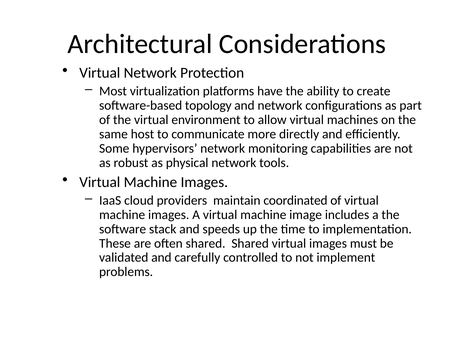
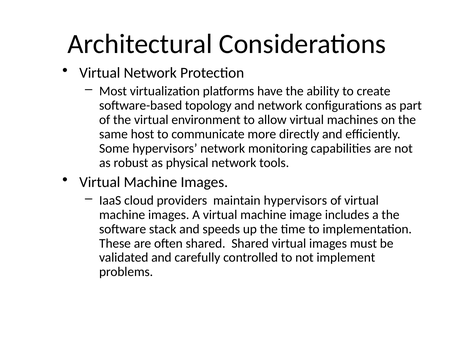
maintain coordinated: coordinated -> hypervisors
